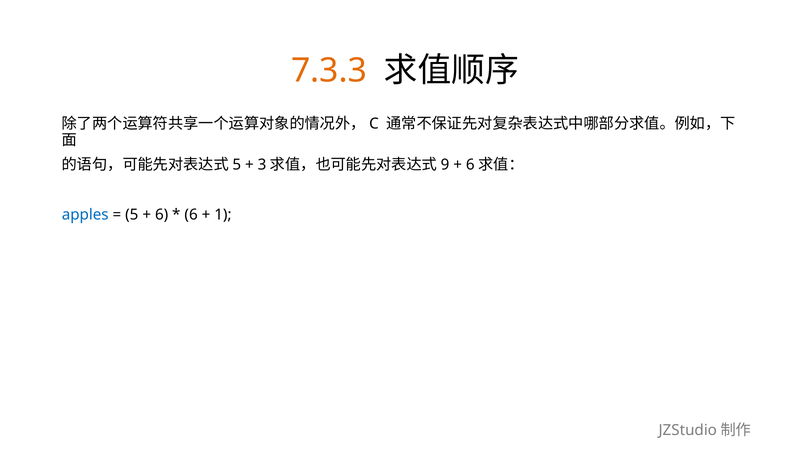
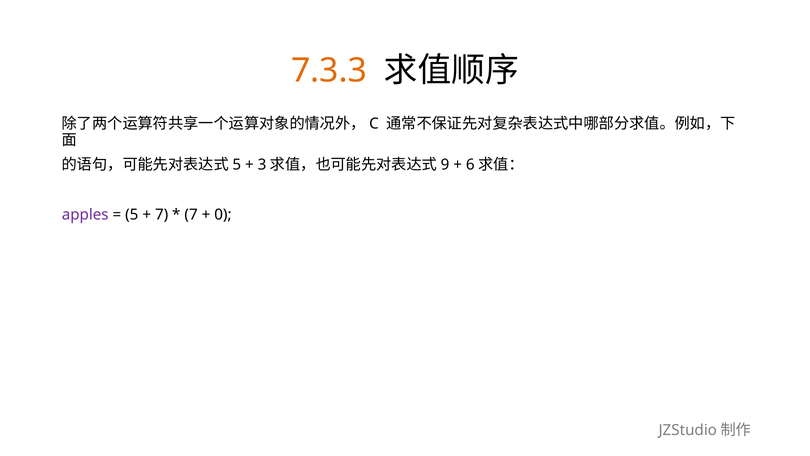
apples colour: blue -> purple
6 at (162, 214): 6 -> 7
6 at (191, 214): 6 -> 7
1: 1 -> 0
